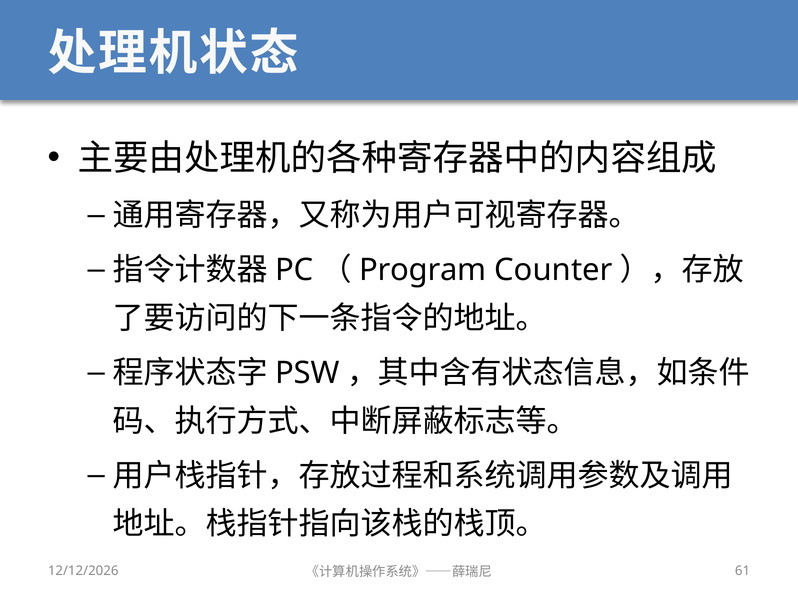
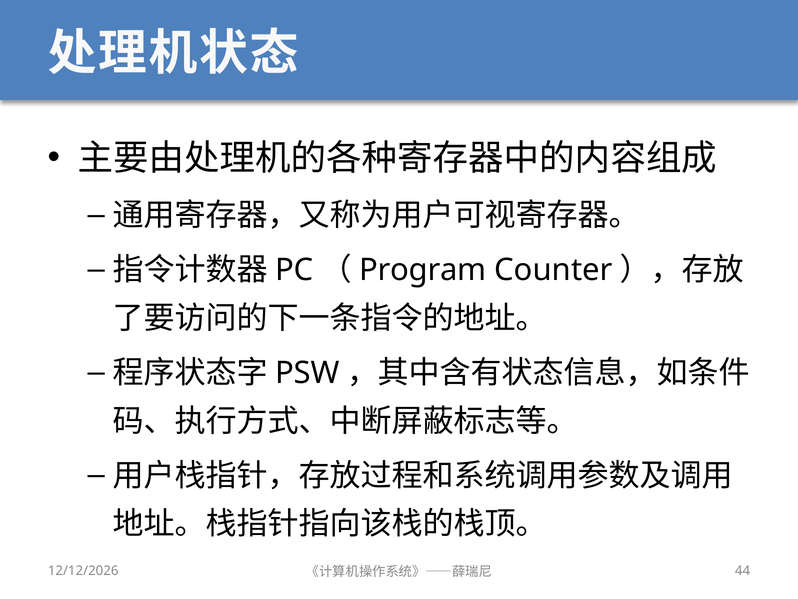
61: 61 -> 44
